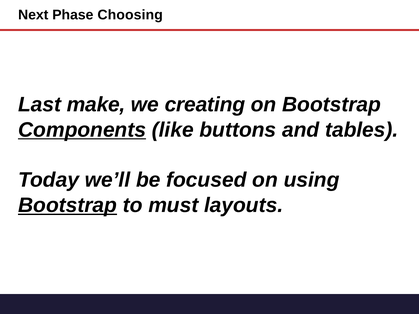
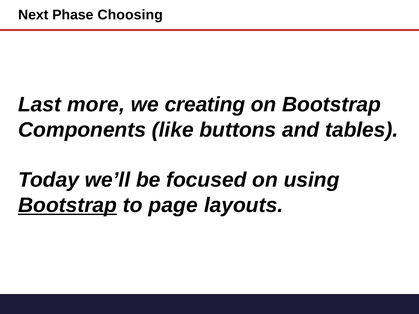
make: make -> more
Components underline: present -> none
must: must -> page
